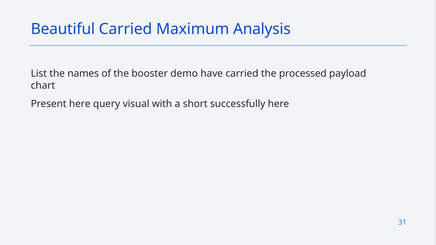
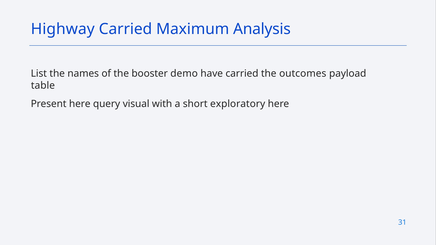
Beautiful: Beautiful -> Highway
processed: processed -> outcomes
chart: chart -> table
successfully: successfully -> exploratory
